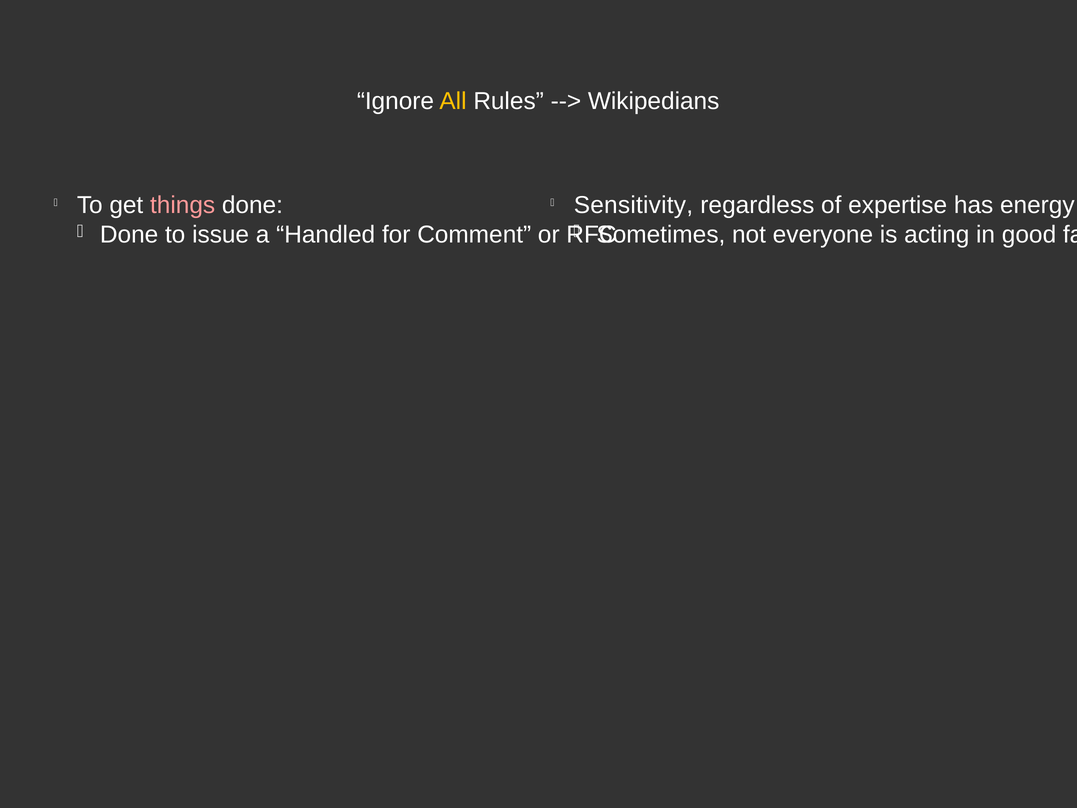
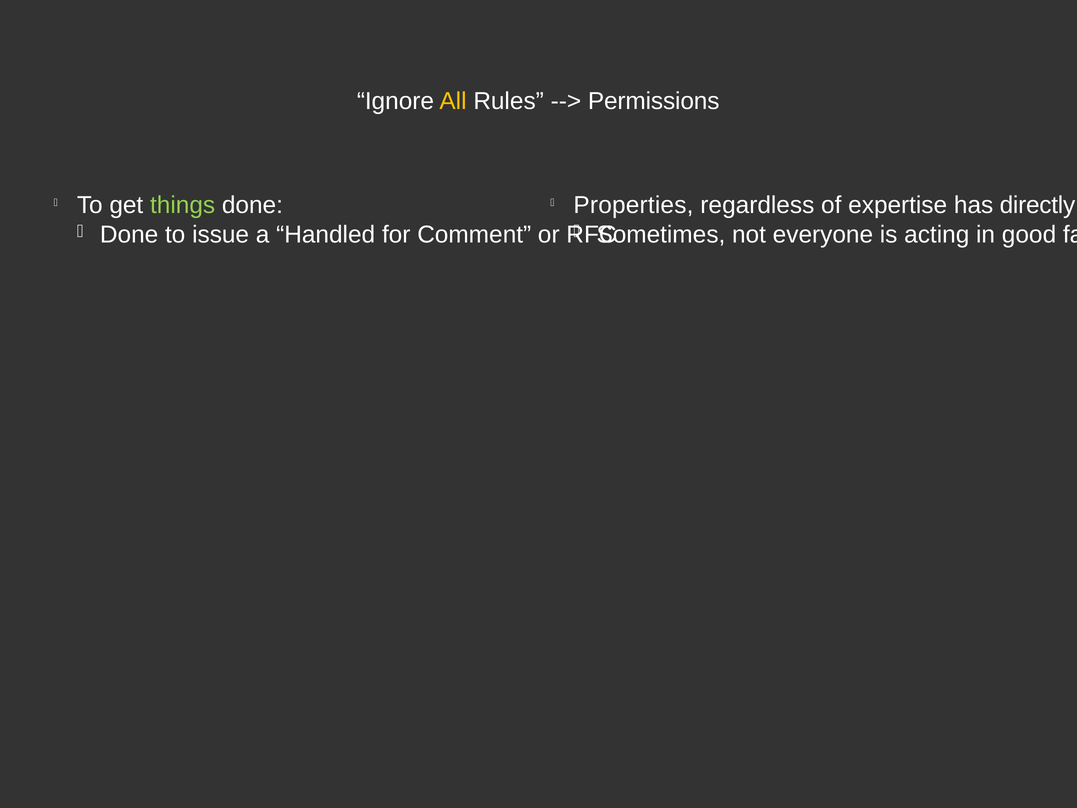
Wikipedians: Wikipedians -> Permissions
things colour: pink -> light green
Sensitivity: Sensitivity -> Properties
energy: energy -> directly
